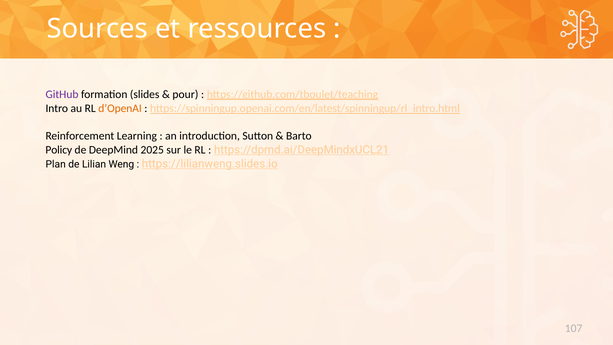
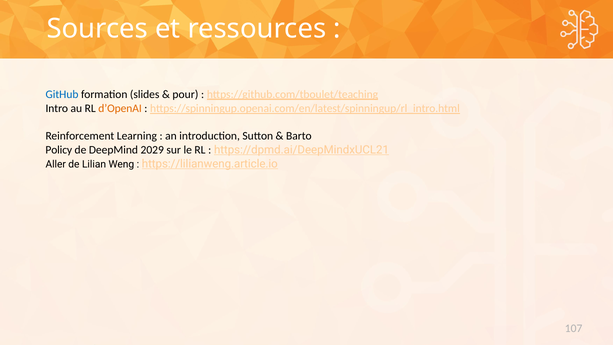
GitHub colour: purple -> blue
2025: 2025 -> 2029
Plan: Plan -> Aller
https://lilianweng.slides.io: https://lilianweng.slides.io -> https://lilianweng.article.io
